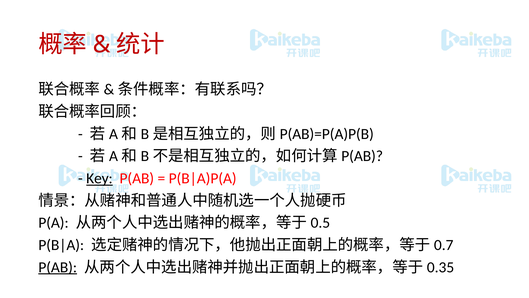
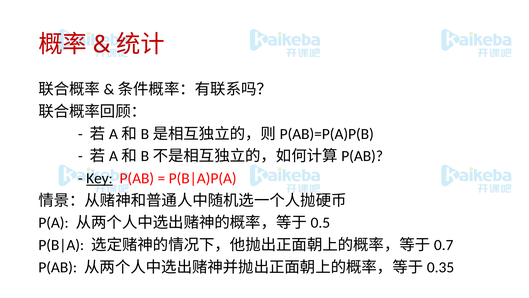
P(AB at (58, 267) underline: present -> none
